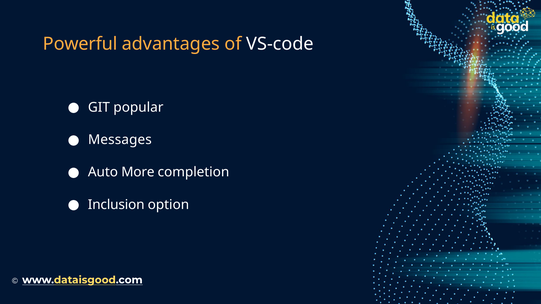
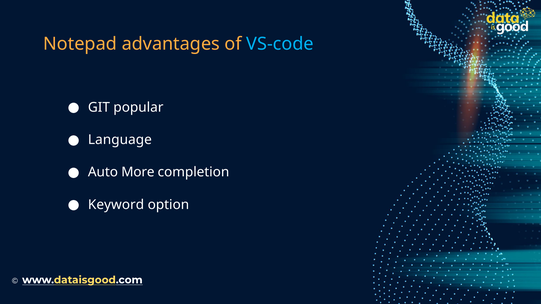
Powerful: Powerful -> Notepad
VS-code colour: white -> light blue
Messages: Messages -> Language
Inclusion: Inclusion -> Keyword
